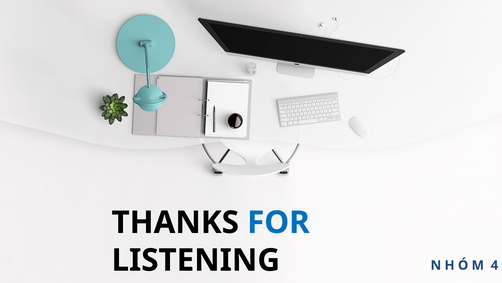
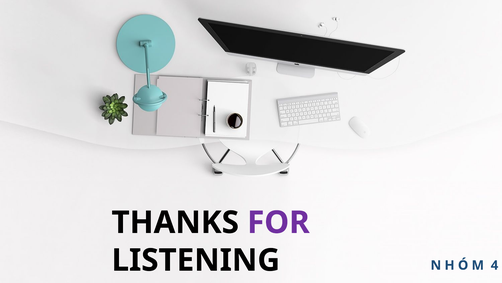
FOR colour: blue -> purple
